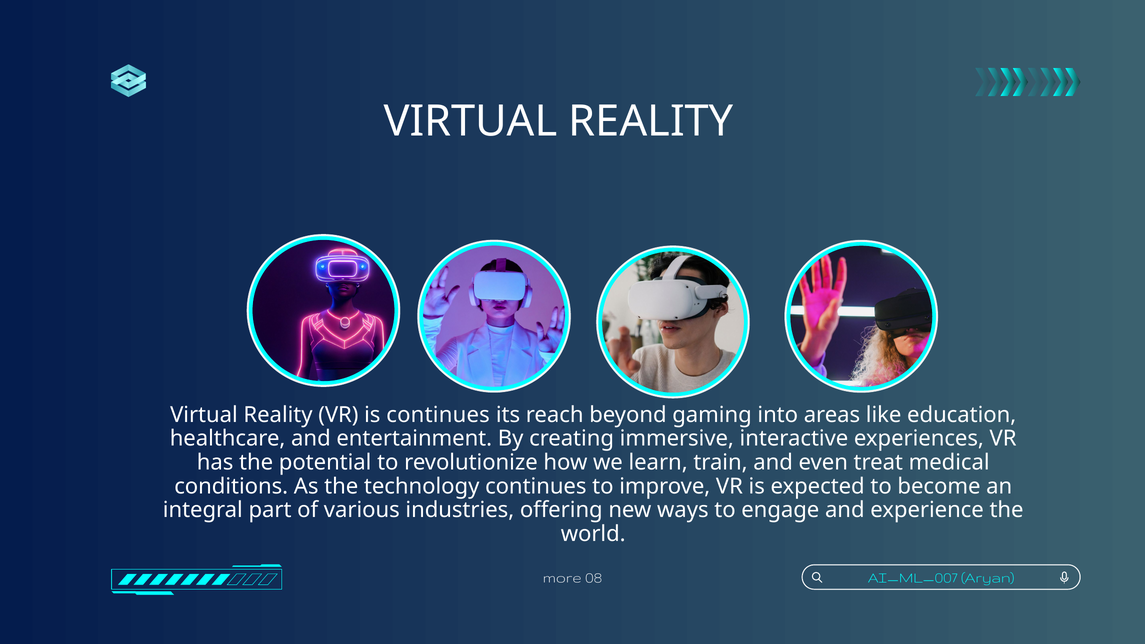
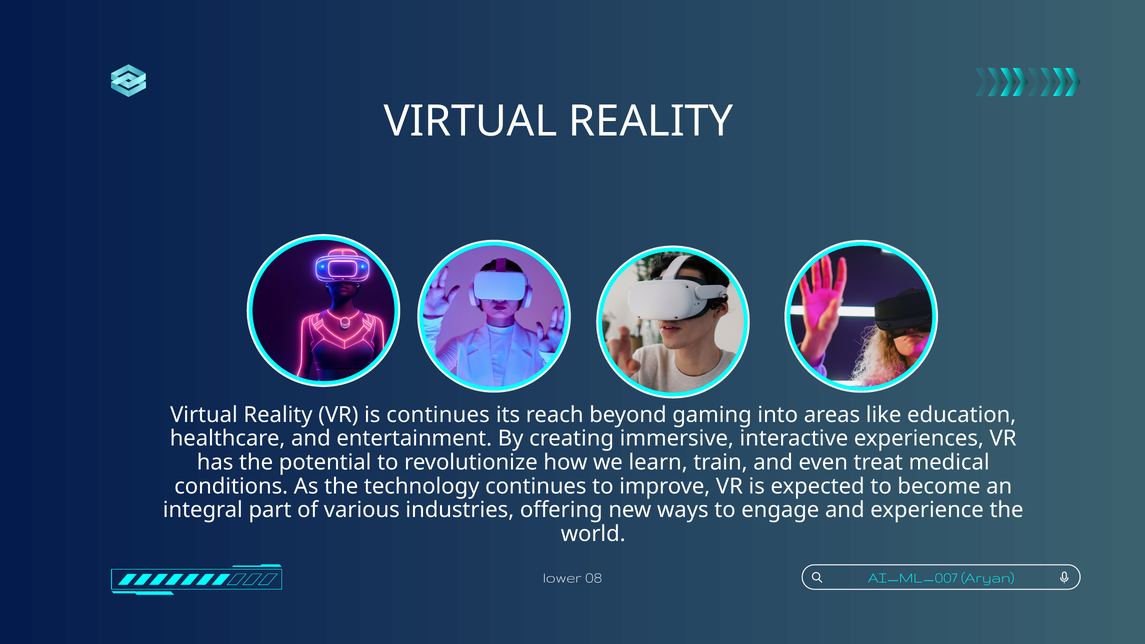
more: more -> lower
